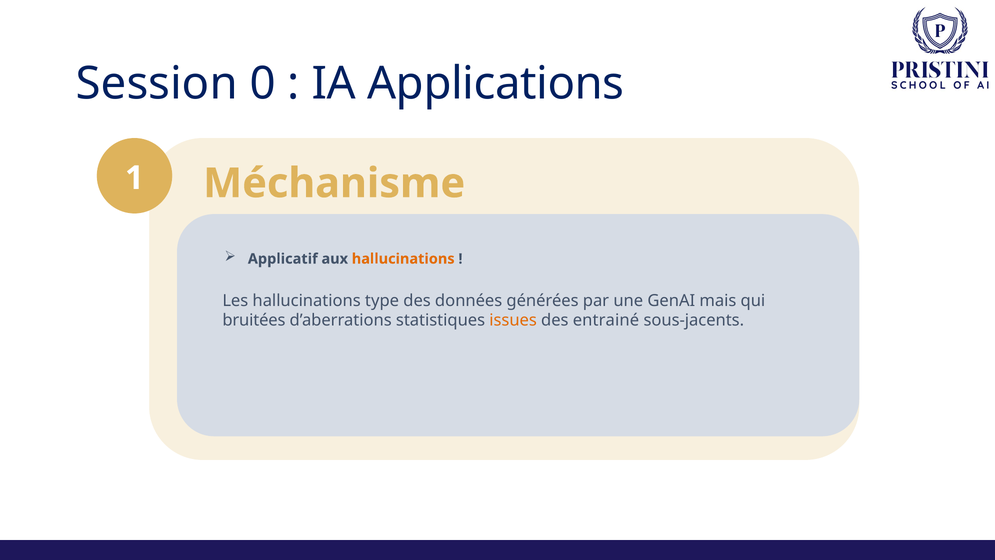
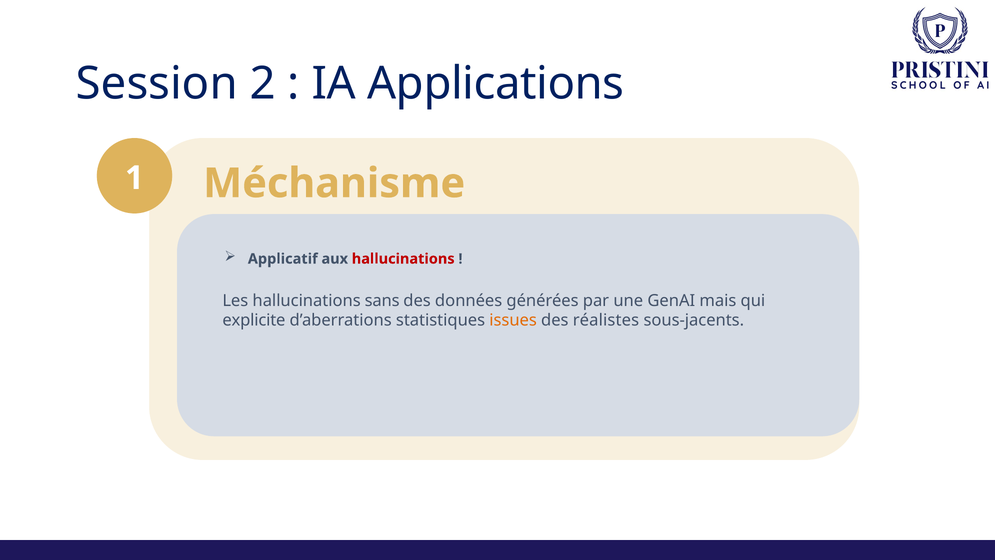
0: 0 -> 2
hallucinations at (403, 259) colour: orange -> red
type: type -> sans
bruitées: bruitées -> explicite
entrainé: entrainé -> réalistes
